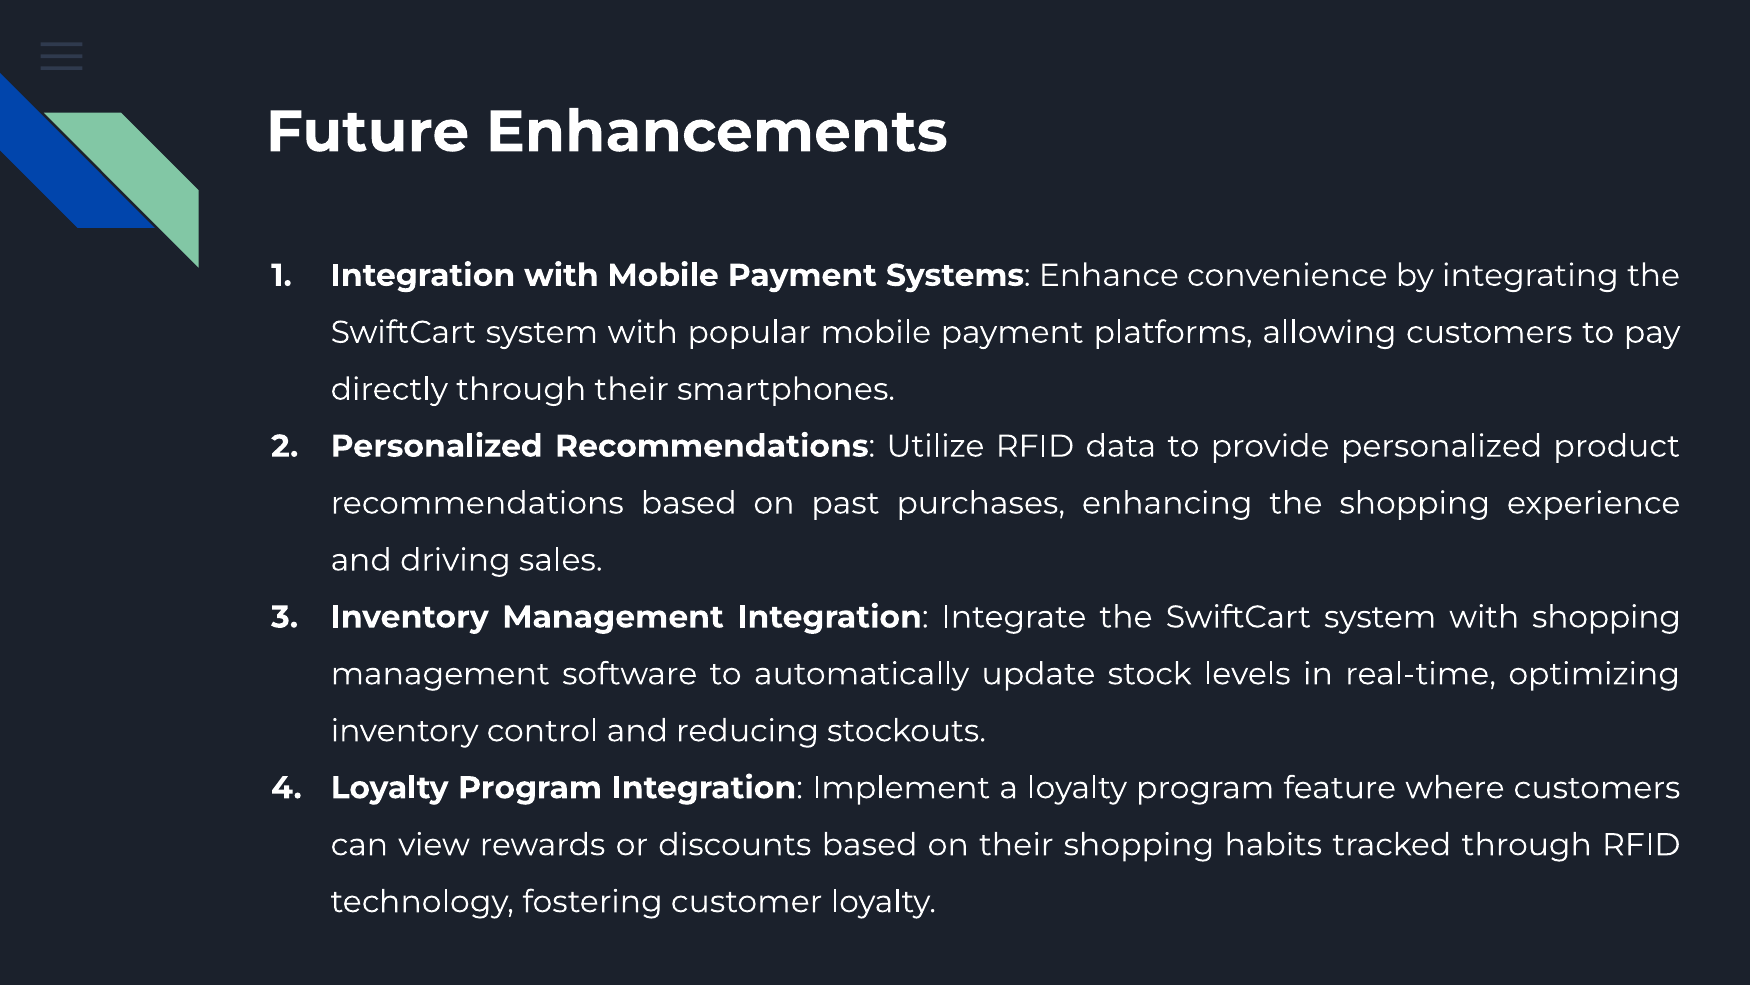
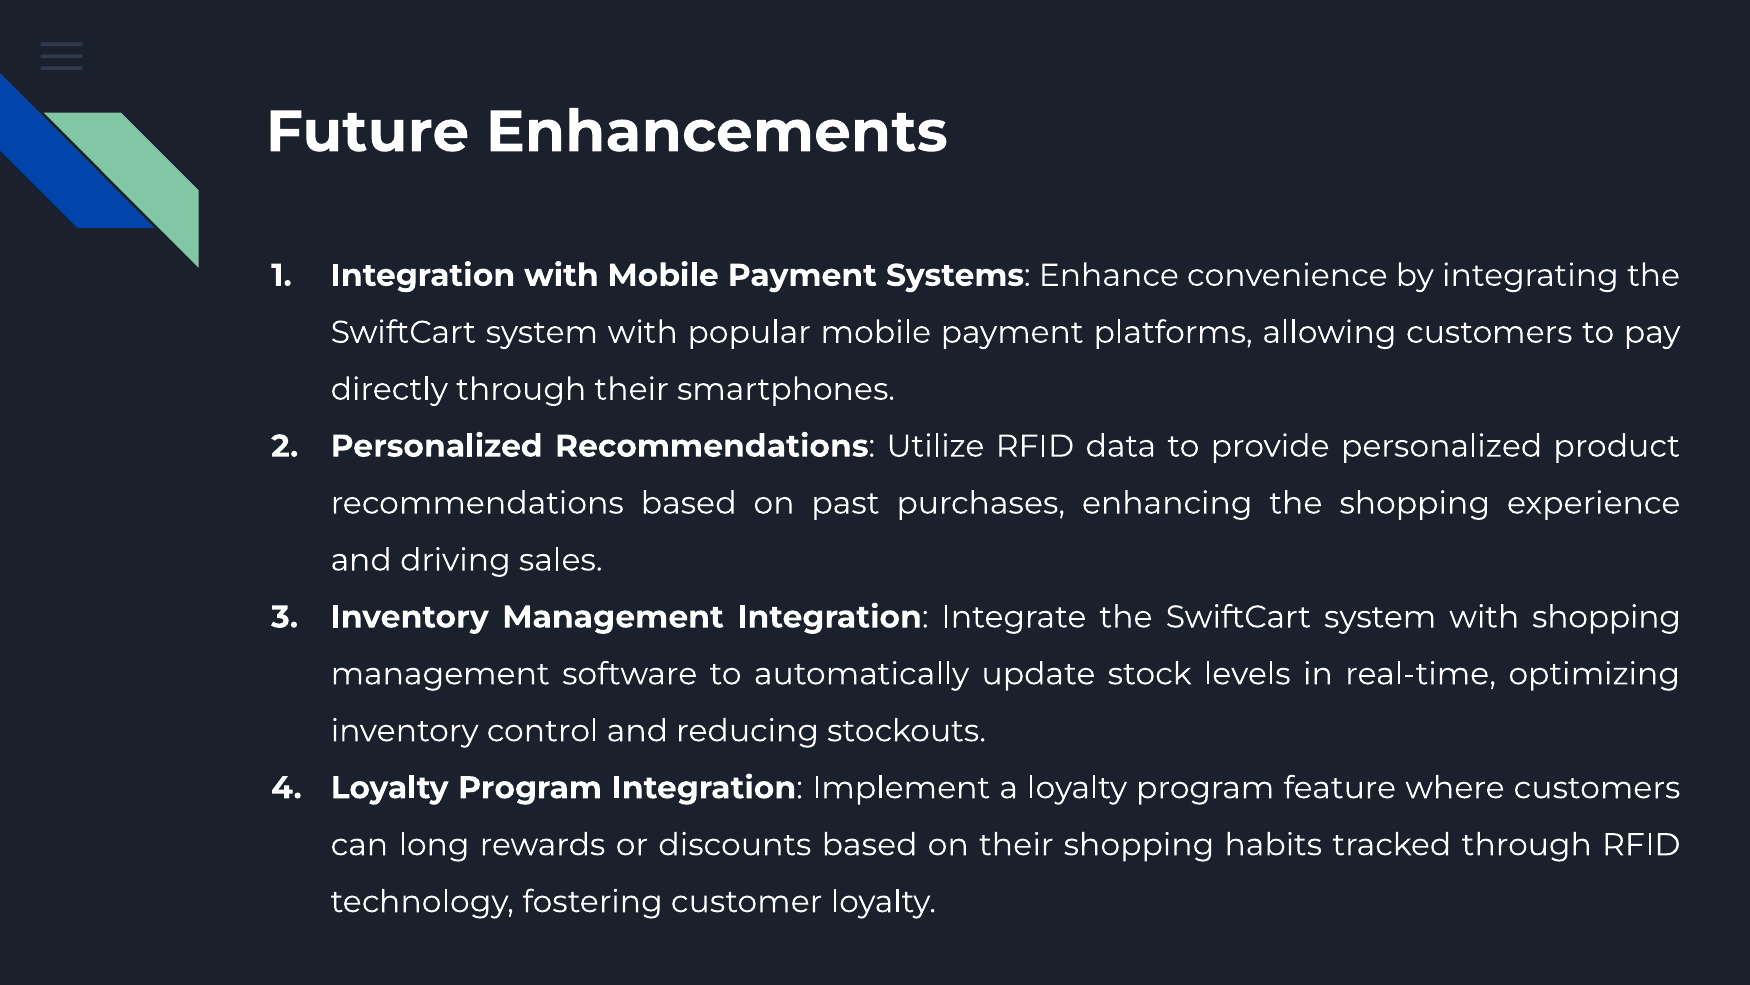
view: view -> long
